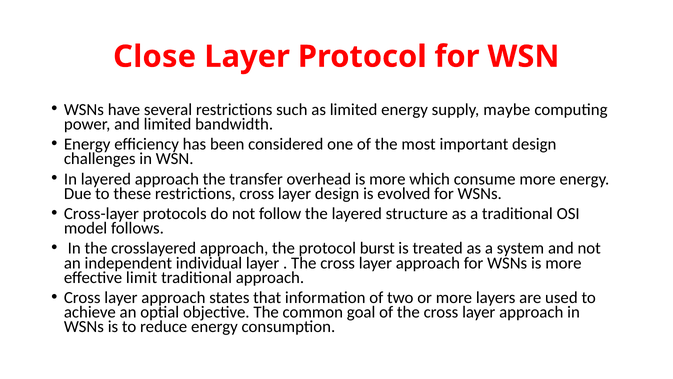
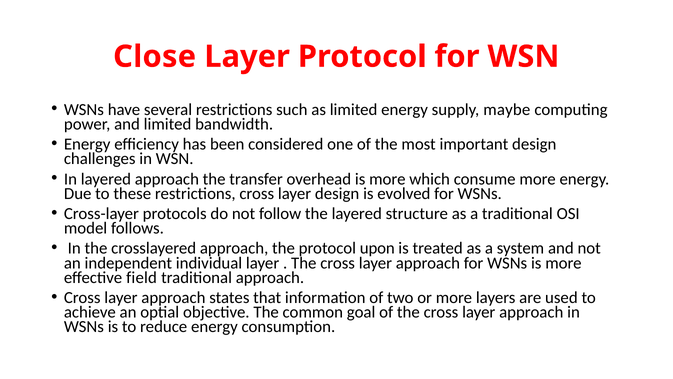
burst: burst -> upon
limit: limit -> field
